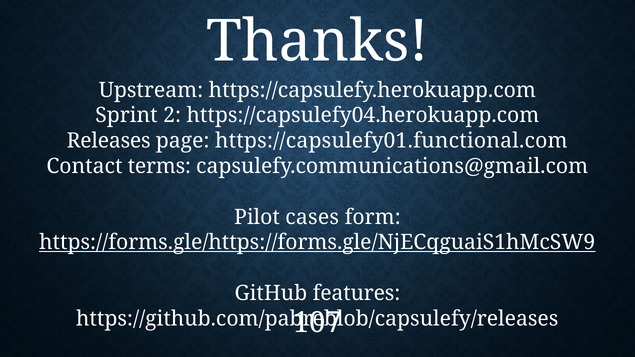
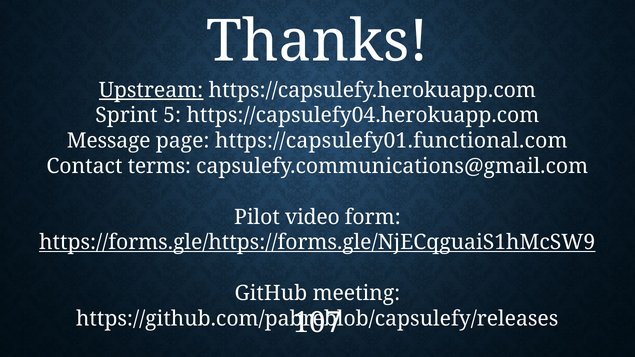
Upstream underline: none -> present
2: 2 -> 5
Releases: Releases -> Message
cases: cases -> video
features: features -> meeting
